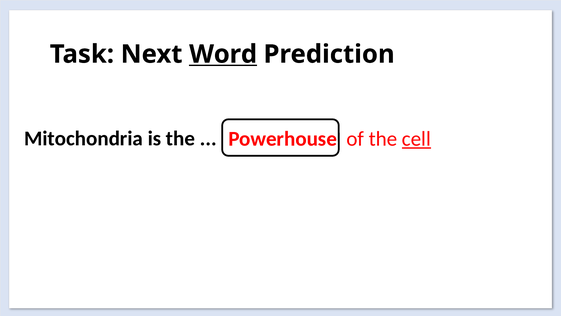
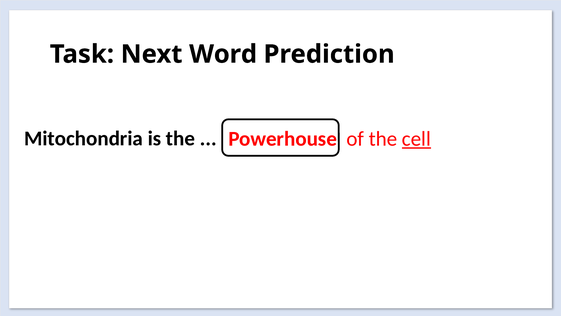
Word underline: present -> none
